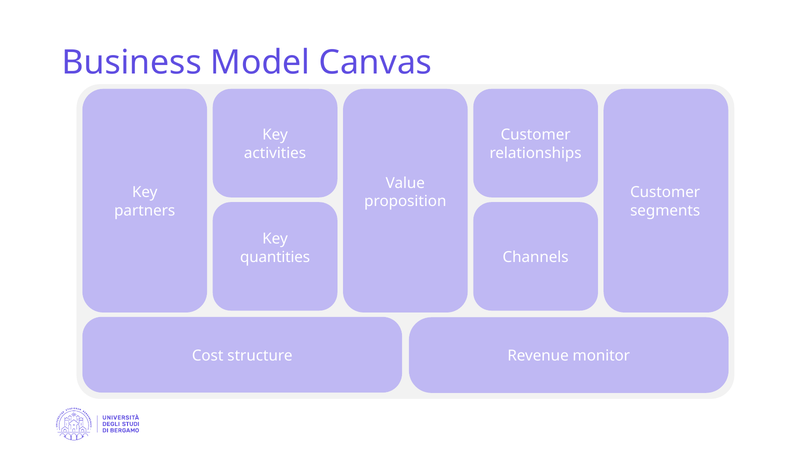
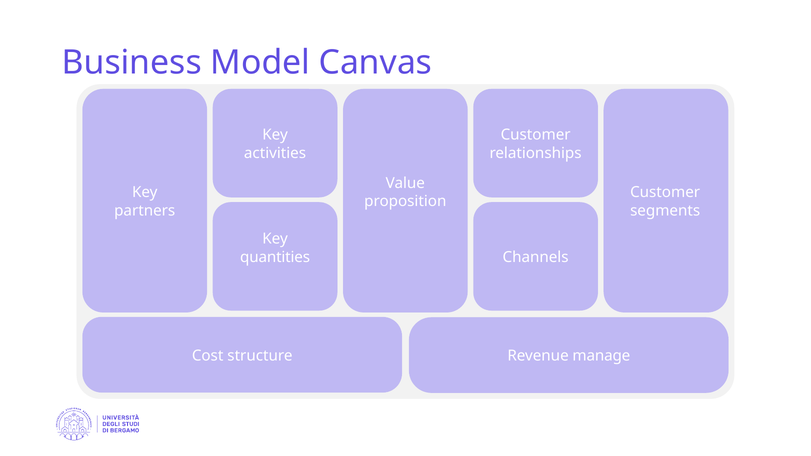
monitor: monitor -> manage
